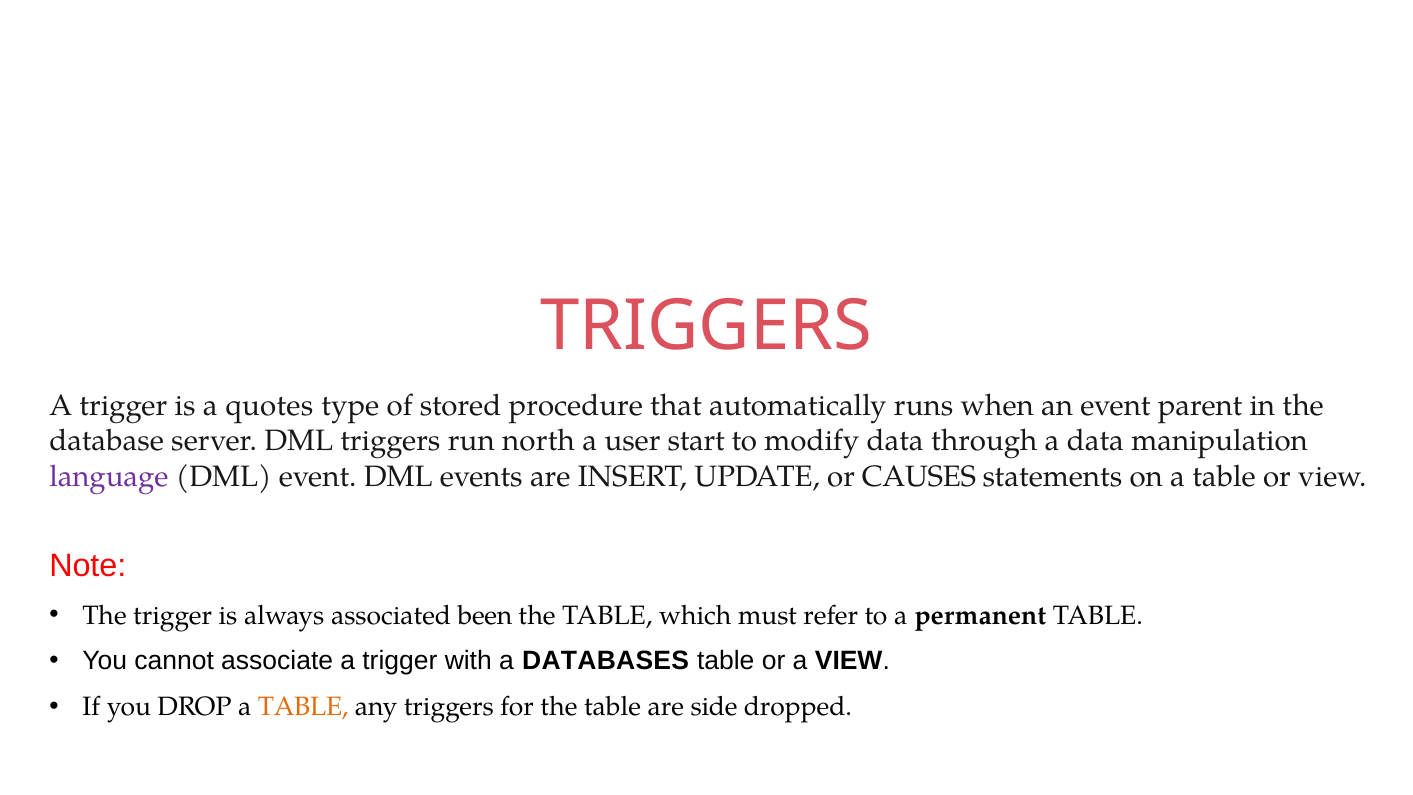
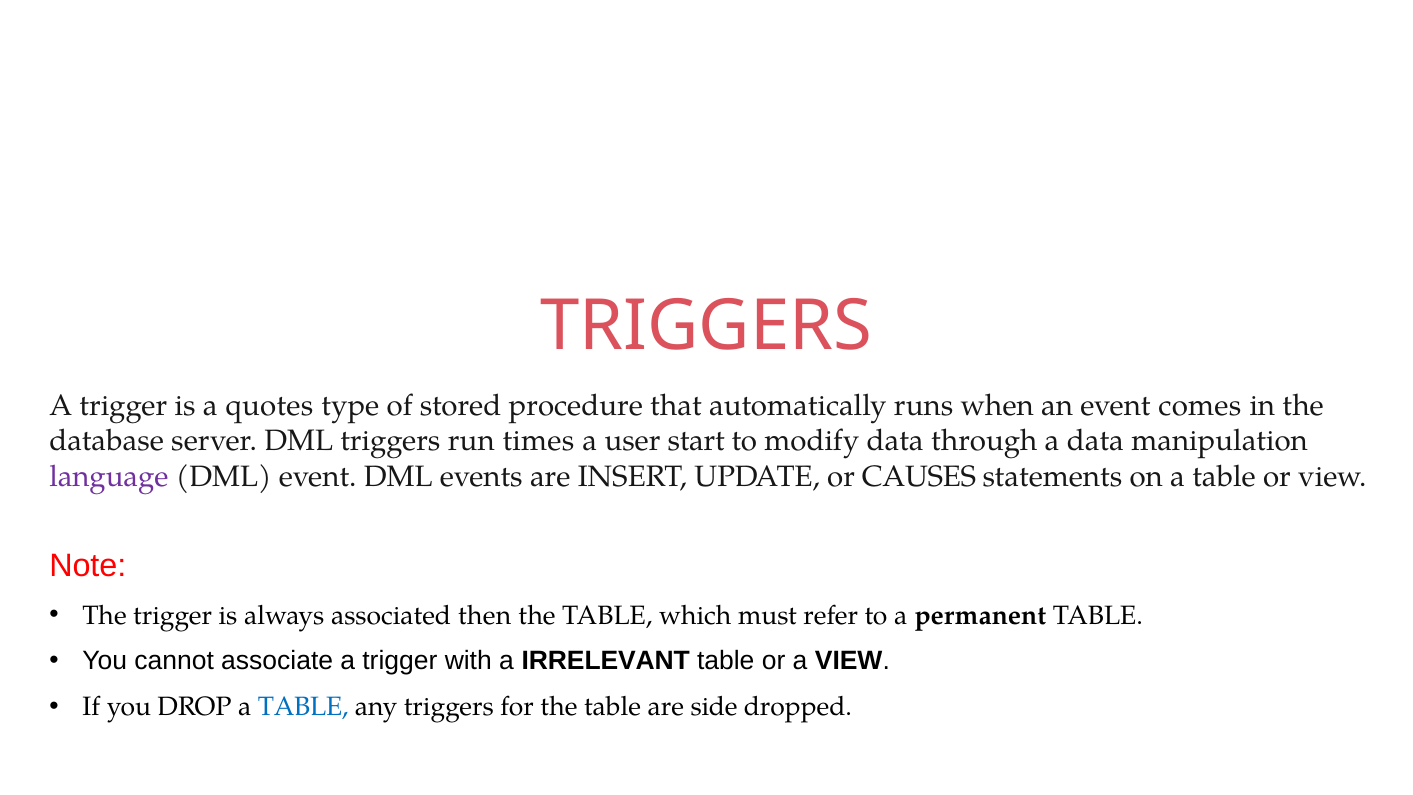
parent: parent -> comes
north: north -> times
been: been -> then
DATABASES: DATABASES -> IRRELEVANT
TABLE at (303, 707) colour: orange -> blue
